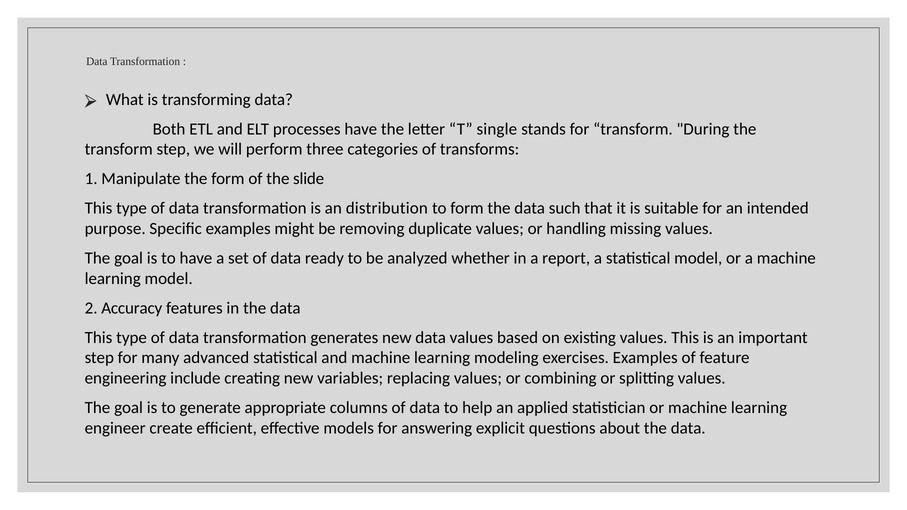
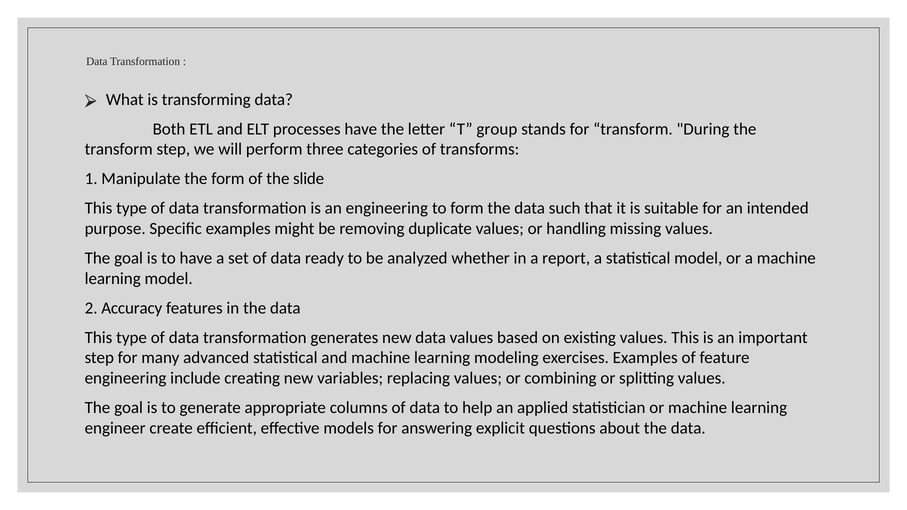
single: single -> group
an distribution: distribution -> engineering
